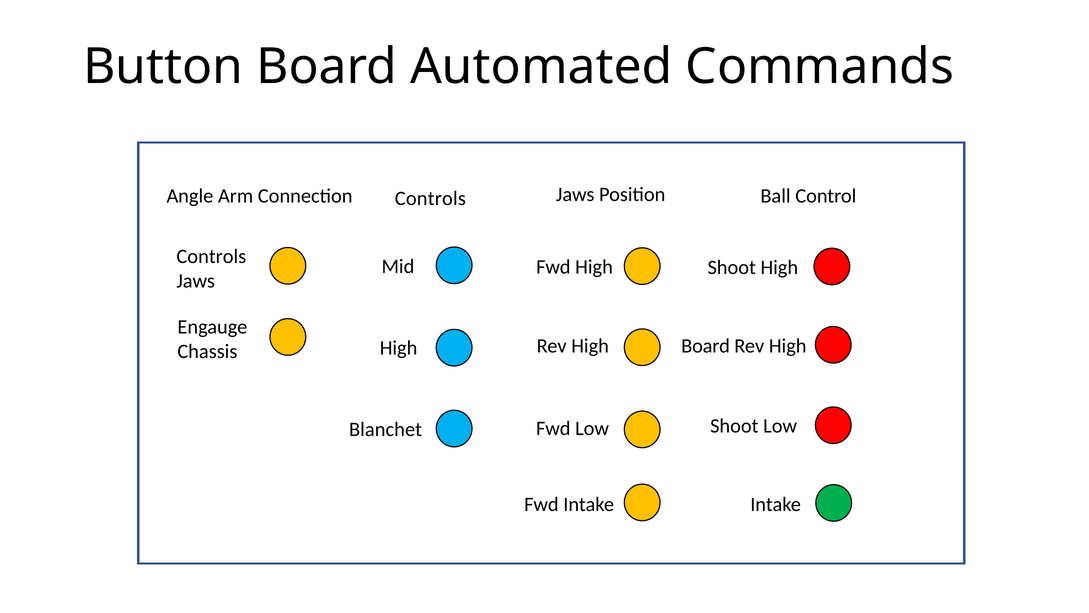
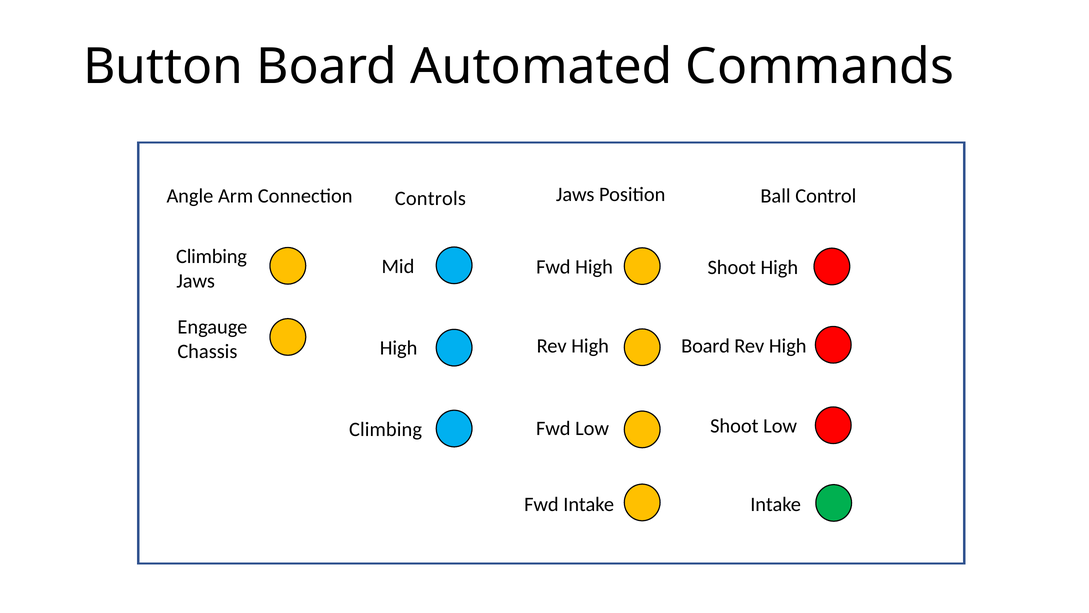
Controls at (211, 256): Controls -> Climbing
Blanchet at (386, 429): Blanchet -> Climbing
